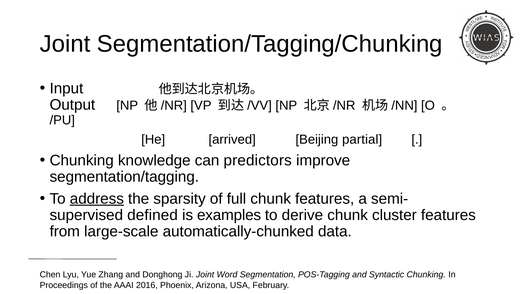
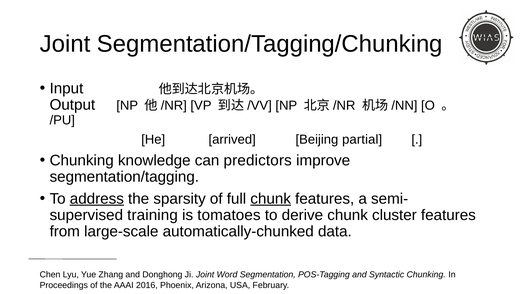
chunk at (271, 198) underline: none -> present
defined: defined -> training
examples: examples -> tomatoes
